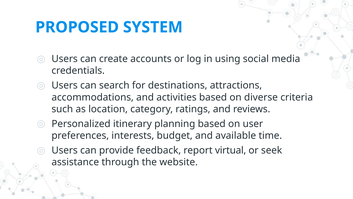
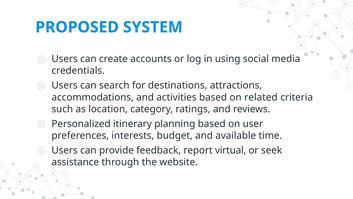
diverse: diverse -> related
